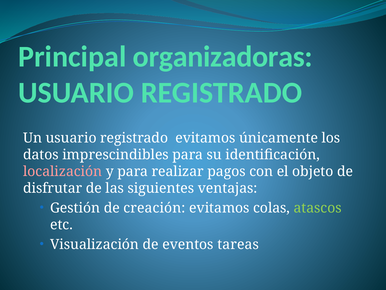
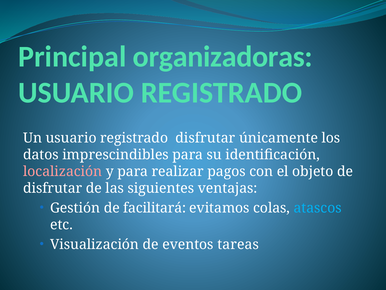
registrado evitamos: evitamos -> disfrutar
creación: creación -> facilitará
atascos colour: light green -> light blue
